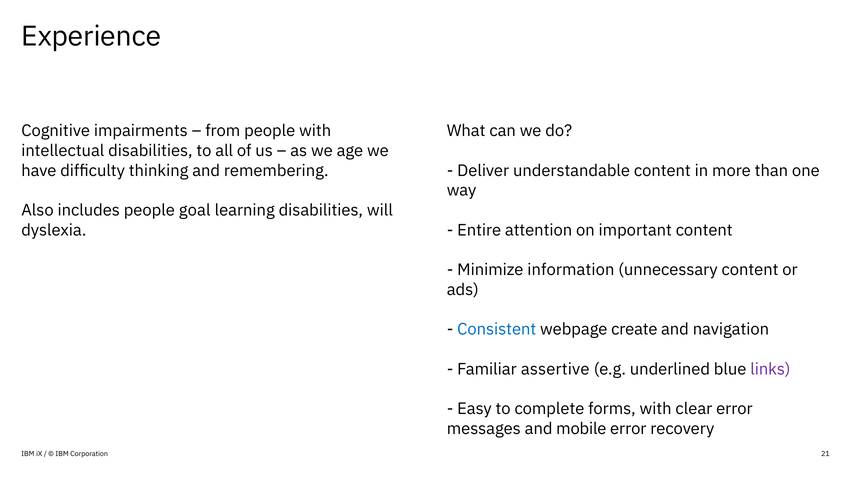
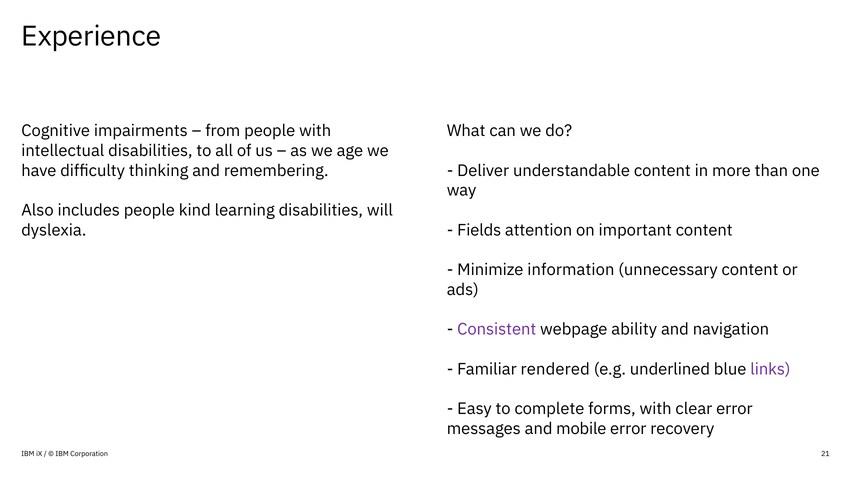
goal: goal -> kind
Entire: Entire -> Fields
Consistent colour: blue -> purple
create: create -> ability
assertive: assertive -> rendered
